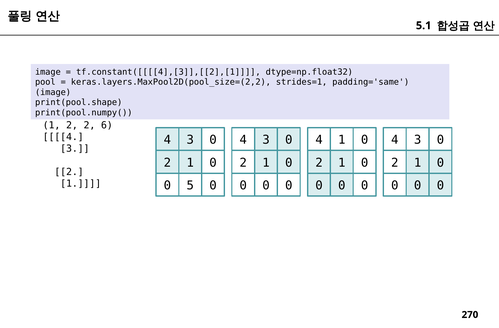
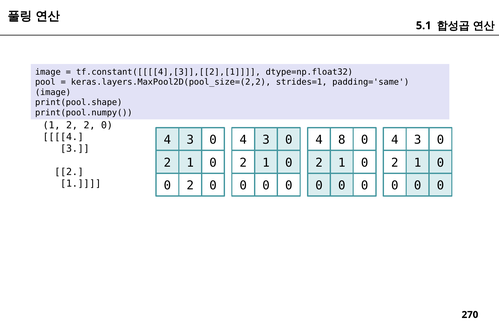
2 2 6: 6 -> 0
4 1: 1 -> 8
0 5: 5 -> 2
